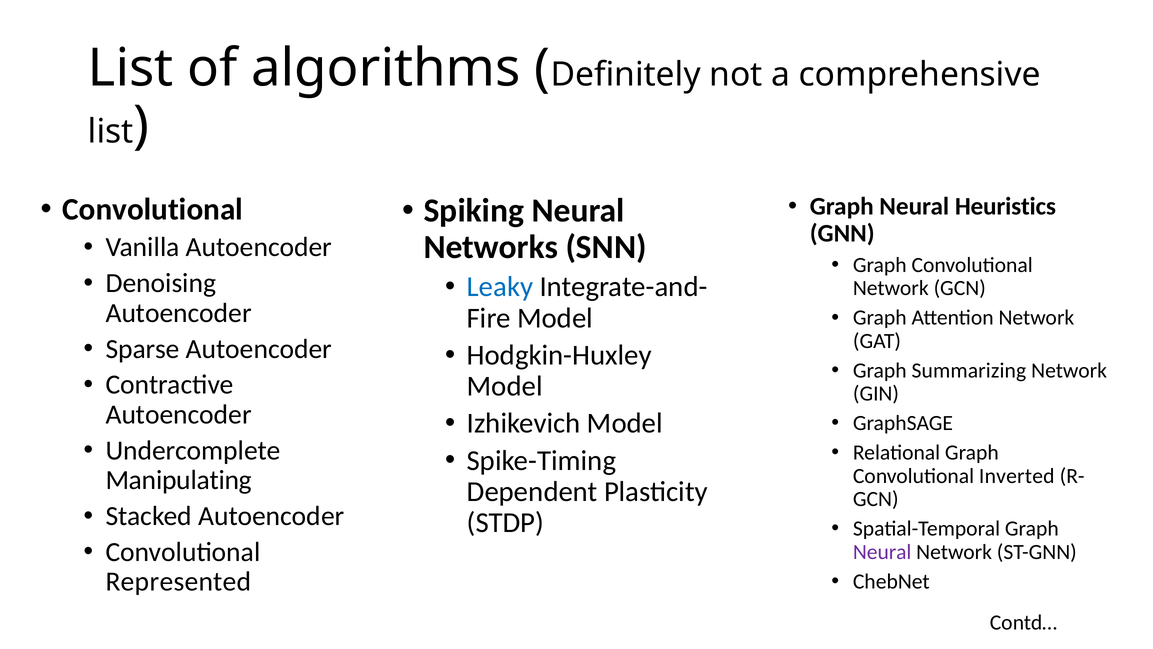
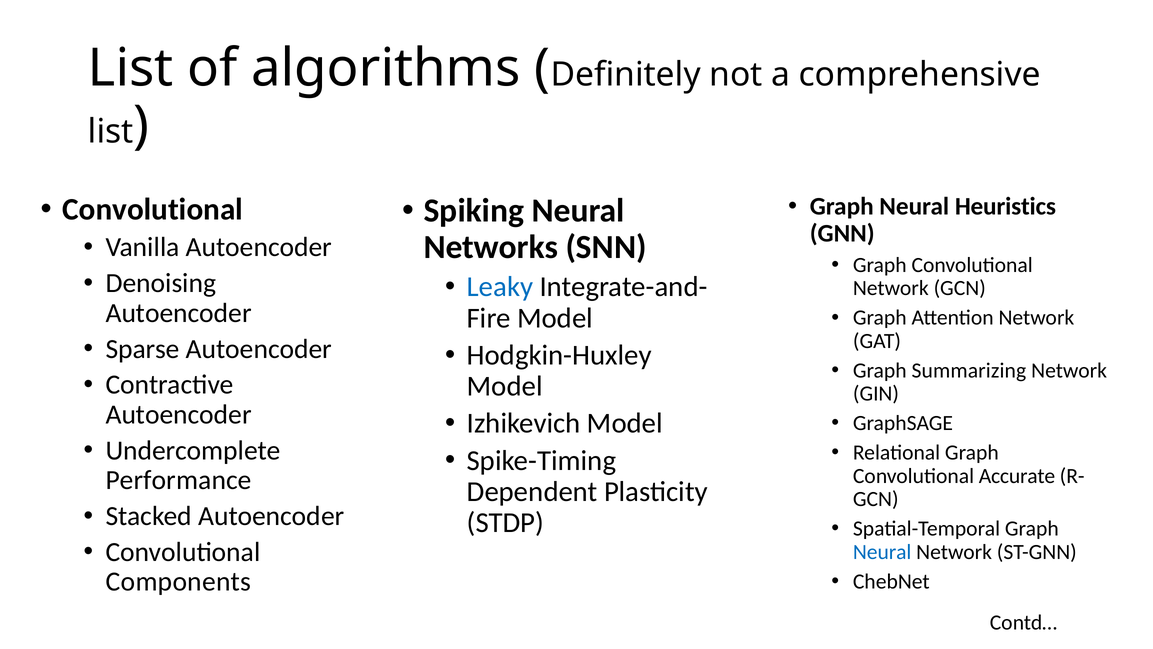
Inverted: Inverted -> Accurate
Manipulating: Manipulating -> Performance
Neural at (882, 552) colour: purple -> blue
Represented: Represented -> Components
